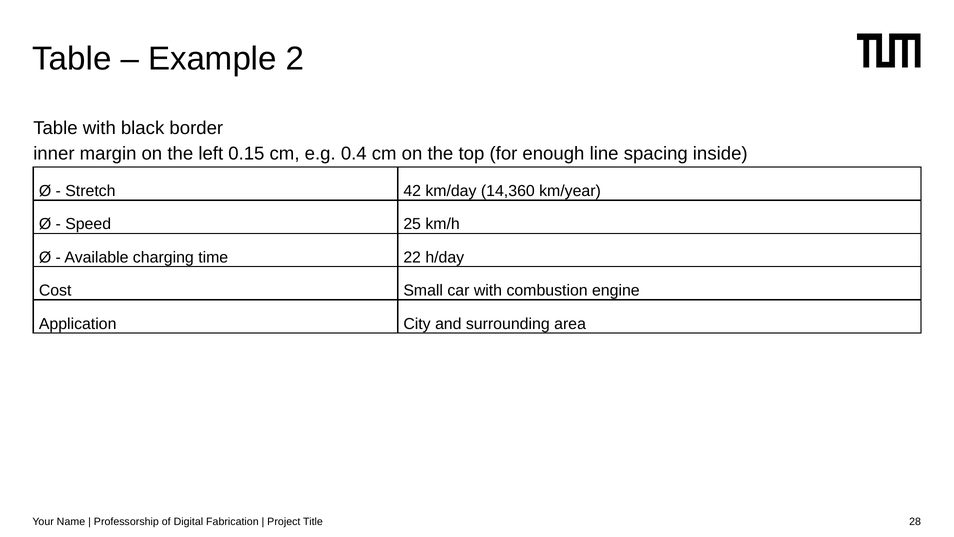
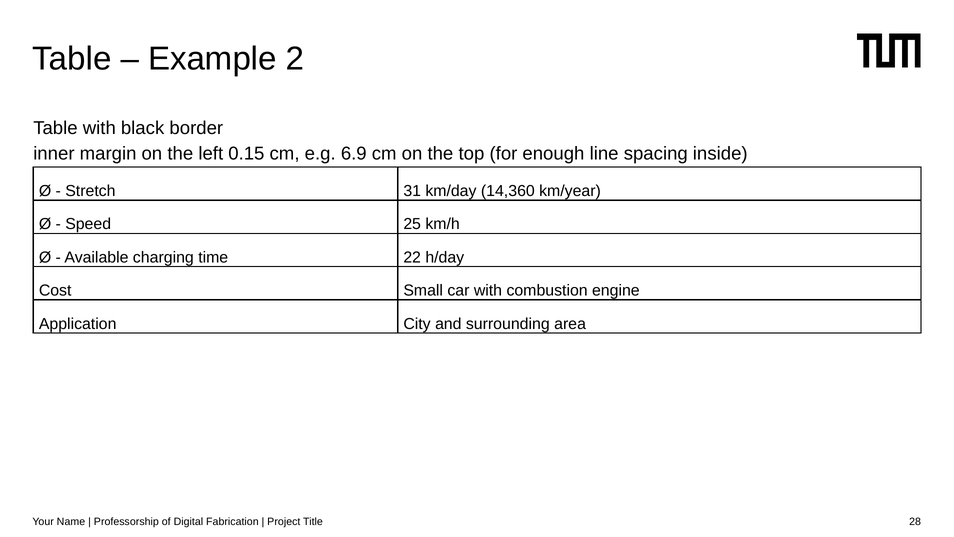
0.4: 0.4 -> 6.9
42: 42 -> 31
